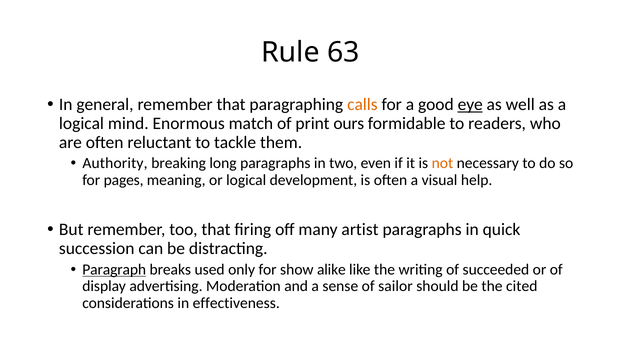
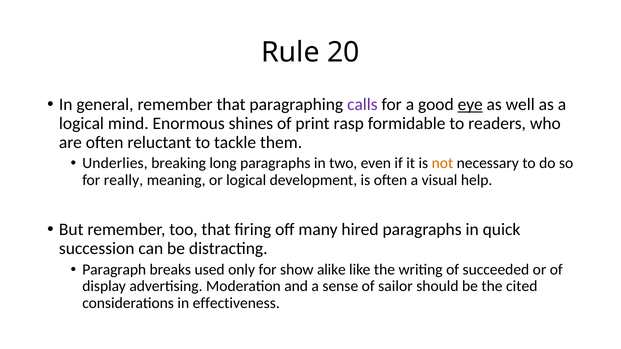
63: 63 -> 20
calls colour: orange -> purple
match: match -> shines
ours: ours -> rasp
Authority: Authority -> Underlies
pages: pages -> really
artist: artist -> hired
Paragraph underline: present -> none
